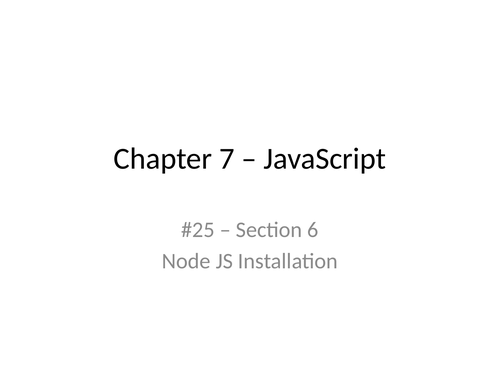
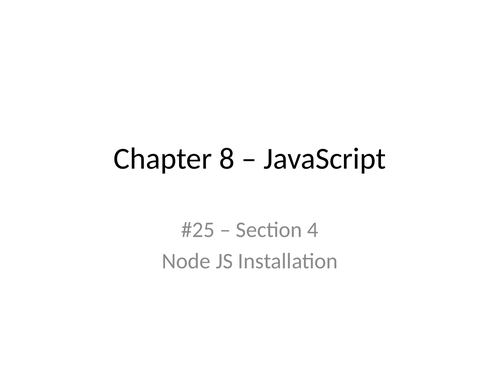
7: 7 -> 8
6: 6 -> 4
